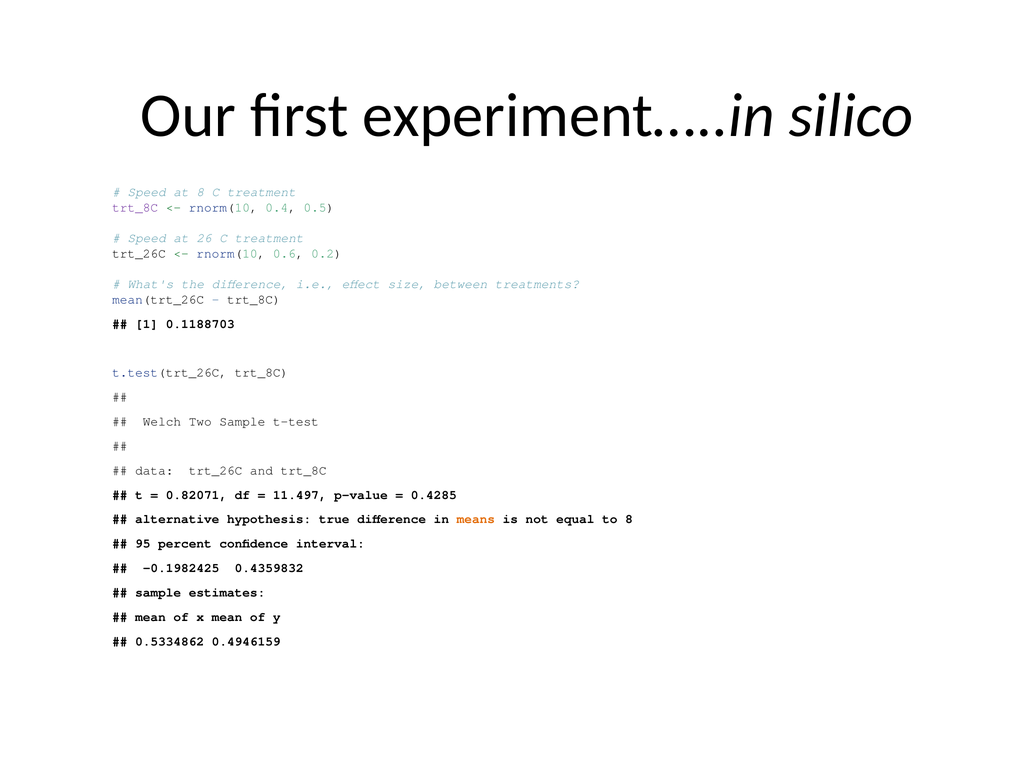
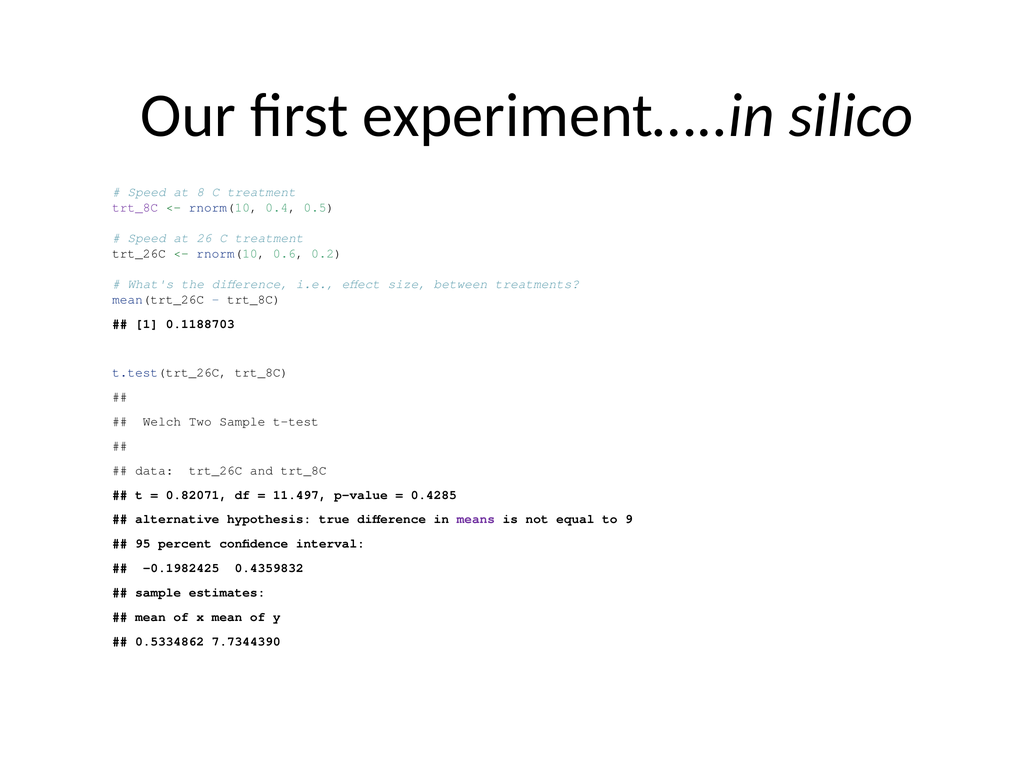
means colour: orange -> purple
to 8: 8 -> 9
0.4946159: 0.4946159 -> 7.7344390
